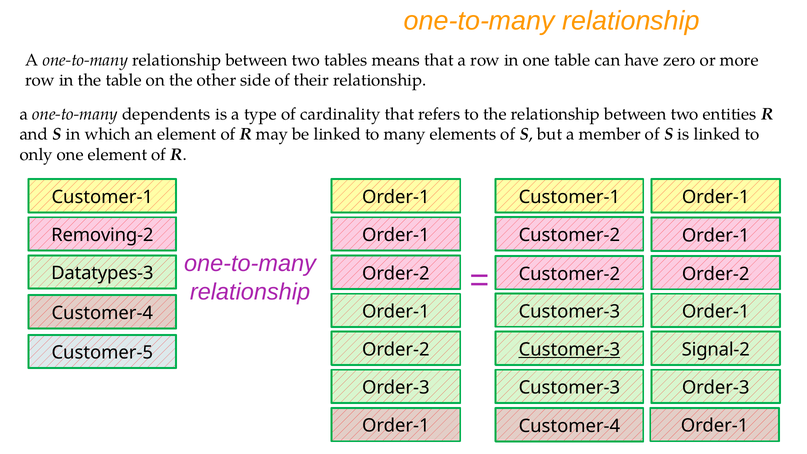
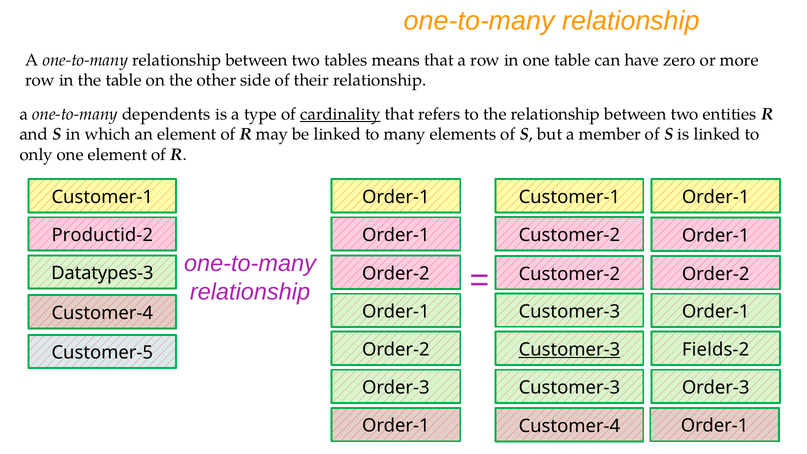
cardinality underline: none -> present
Removing-2: Removing-2 -> Productid-2
Signal-2: Signal-2 -> Fields-2
